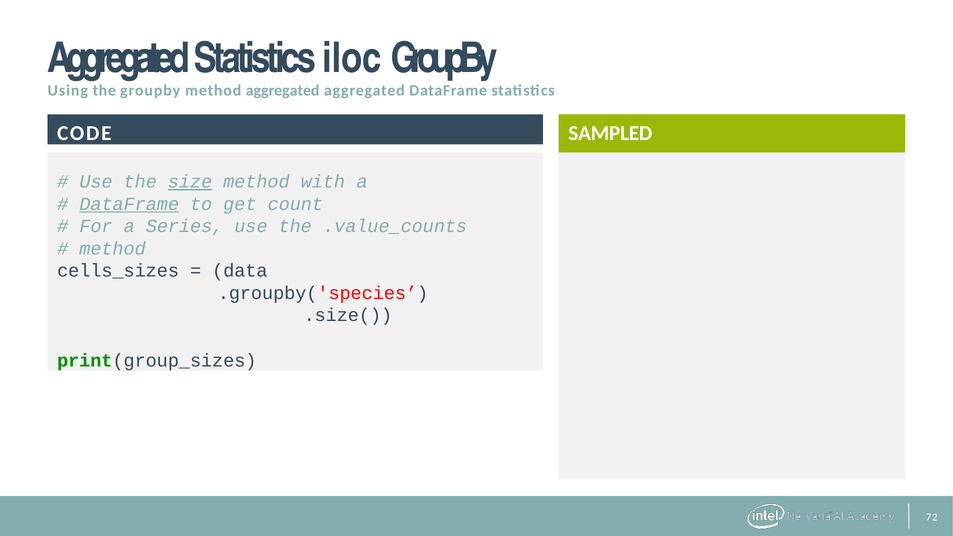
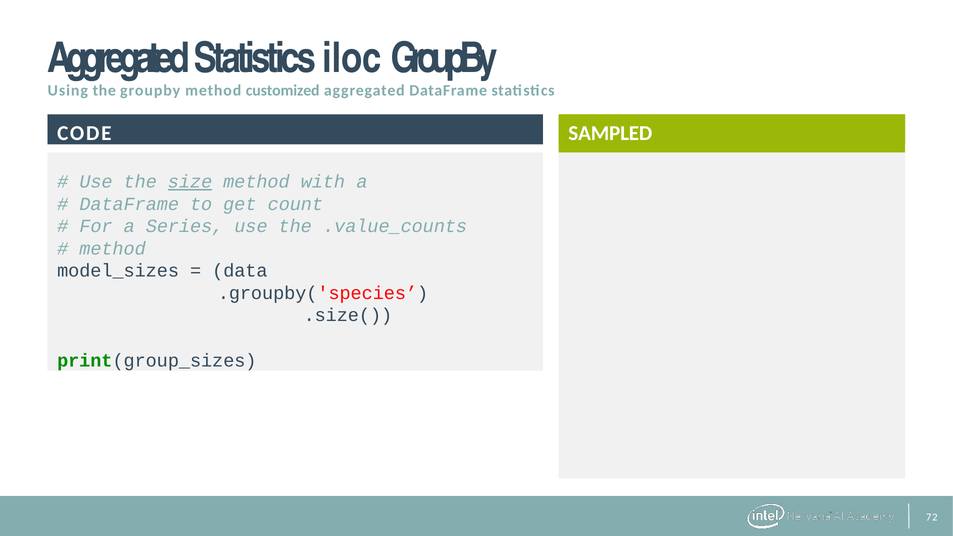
method aggregated: aggregated -> customized
DataFrame at (129, 204) underline: present -> none
cells_sizes: cells_sizes -> model_sizes
